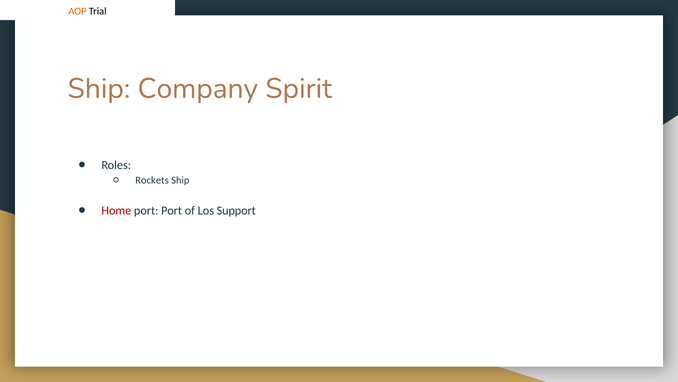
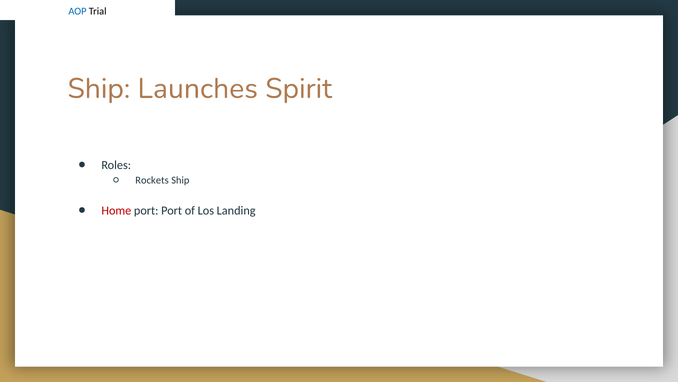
AOP colour: orange -> blue
Company: Company -> Launches
Support: Support -> Landing
